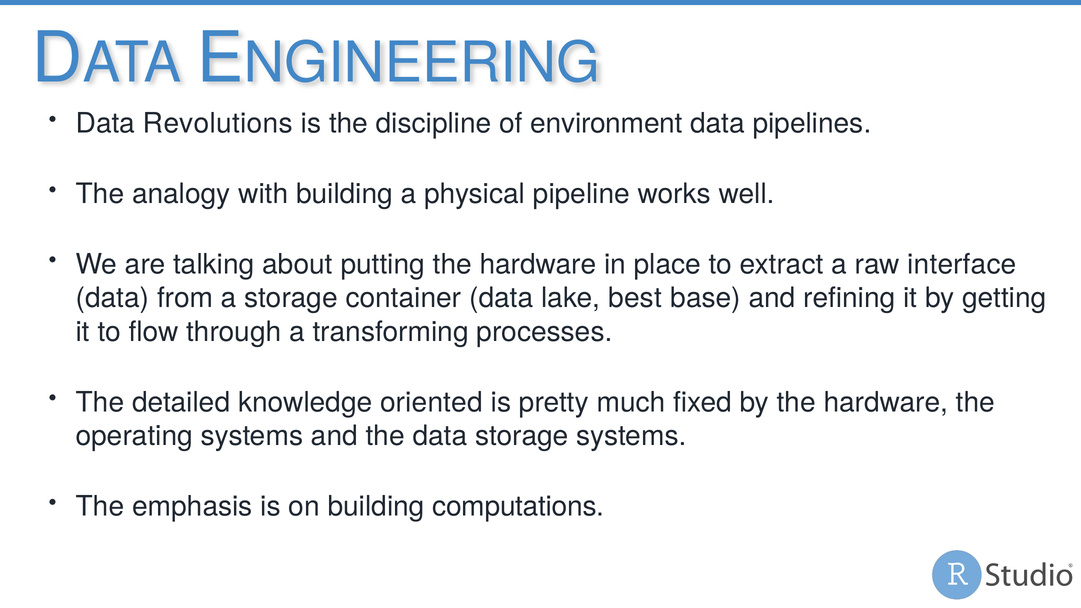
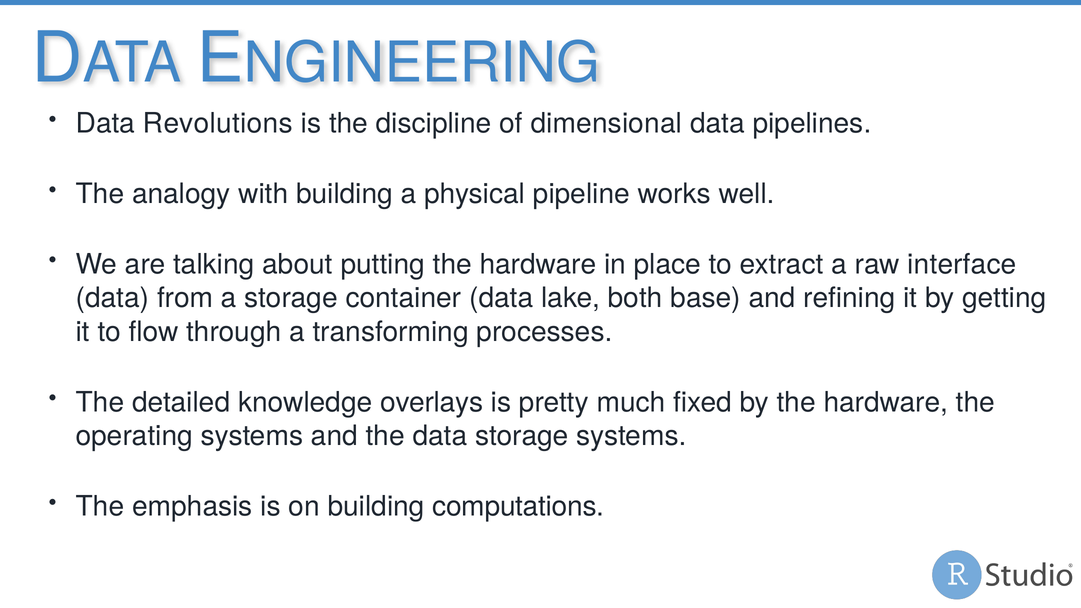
environment: environment -> dimensional
best: best -> both
oriented: oriented -> overlays
